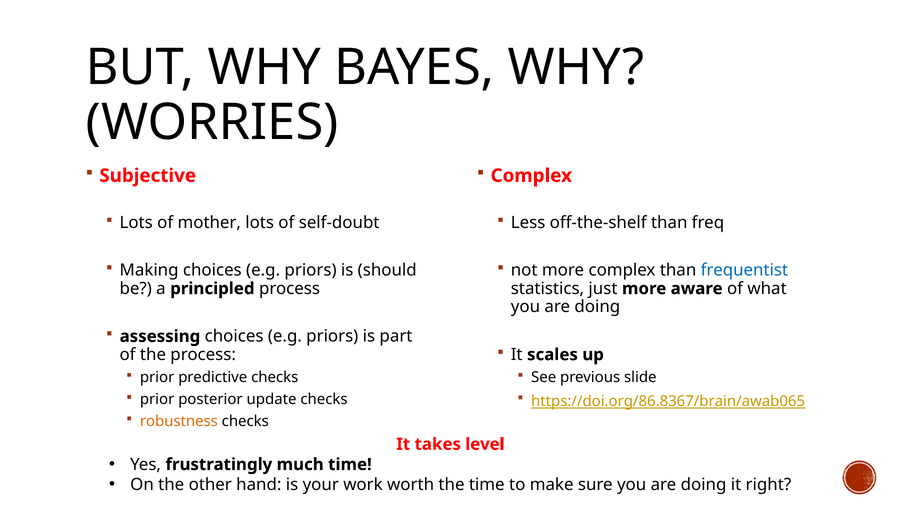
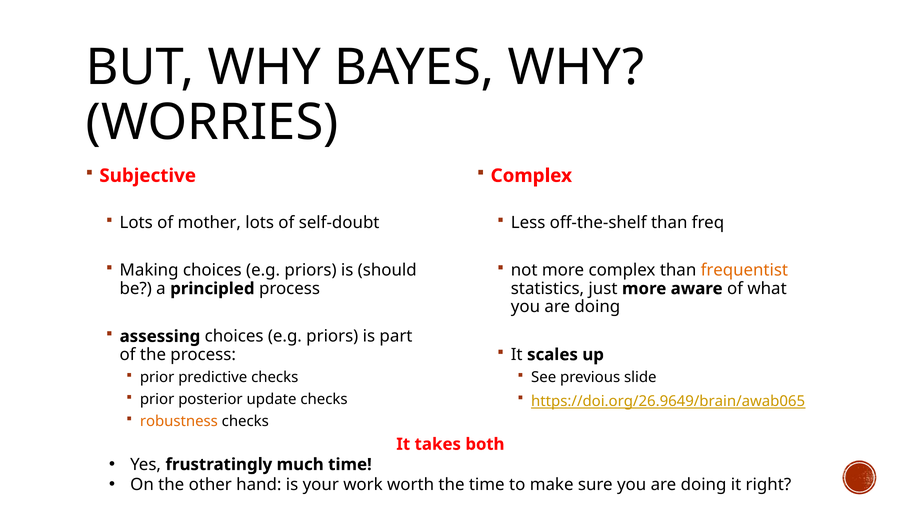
frequentist colour: blue -> orange
https://doi.org/86.8367/brain/awab065: https://doi.org/86.8367/brain/awab065 -> https://doi.org/26.9649/brain/awab065
level: level -> both
